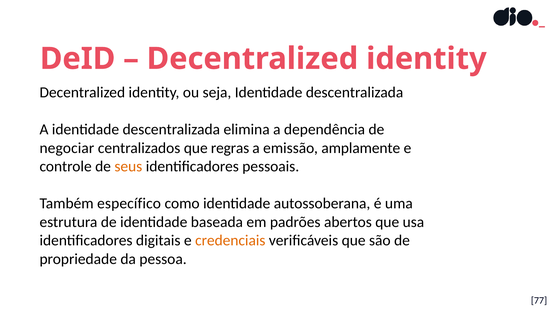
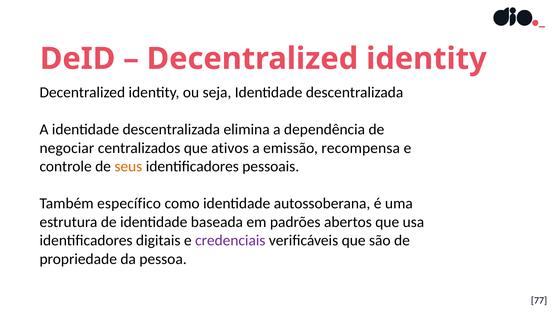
regras: regras -> ativos
amplamente: amplamente -> recompensa
credenciais colour: orange -> purple
